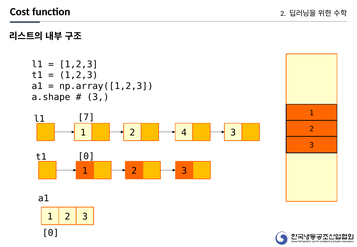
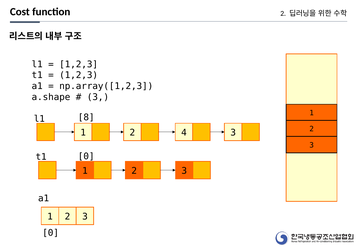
7: 7 -> 8
